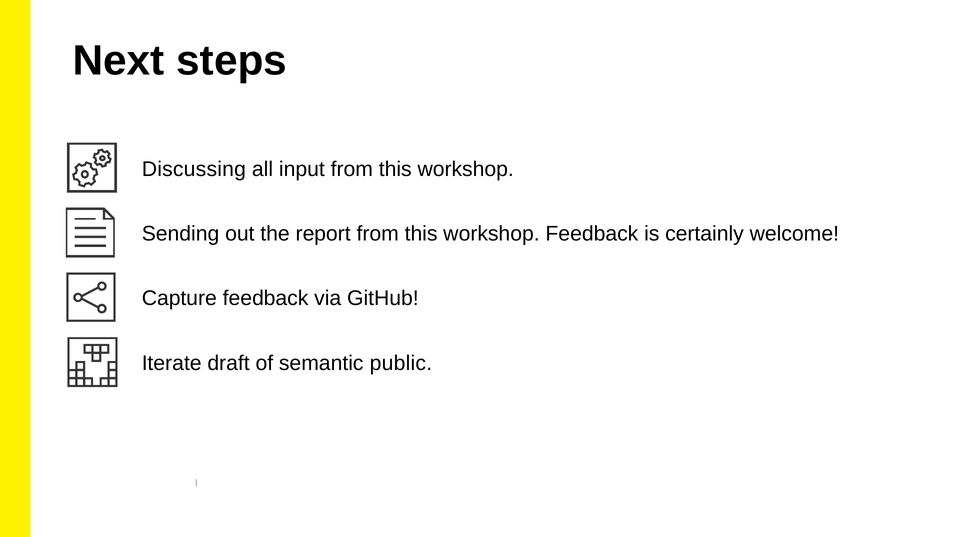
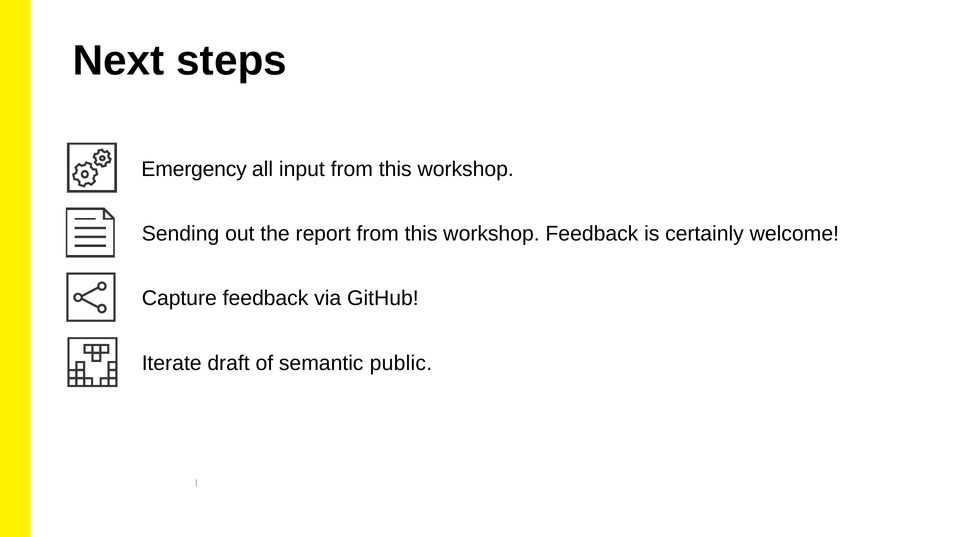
Discussing: Discussing -> Emergency
